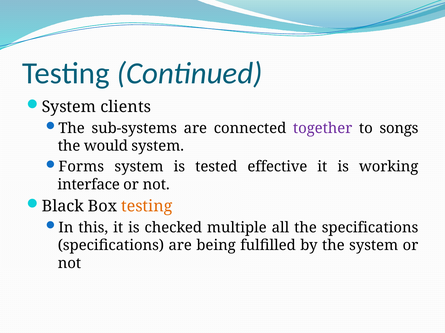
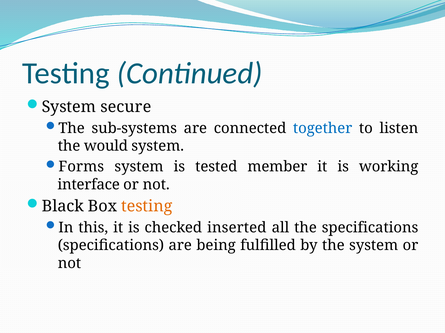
clients: clients -> secure
together colour: purple -> blue
songs: songs -> listen
effective: effective -> member
multiple: multiple -> inserted
